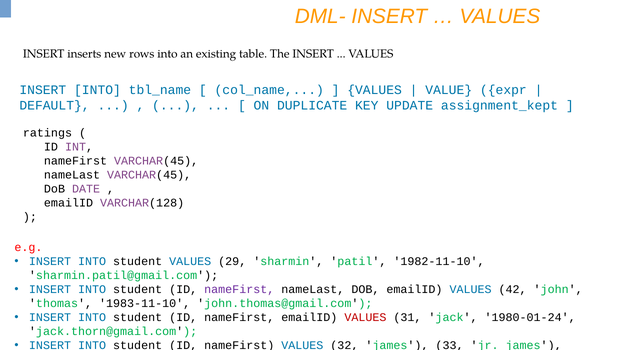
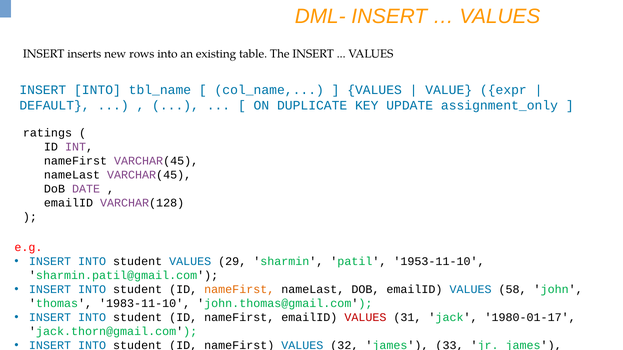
assignment_kept: assignment_kept -> assignment_only
1982-11-10: 1982-11-10 -> 1953-11-10
nameFirst at (239, 290) colour: purple -> orange
42: 42 -> 58
1980-01-24: 1980-01-24 -> 1980-01-17
